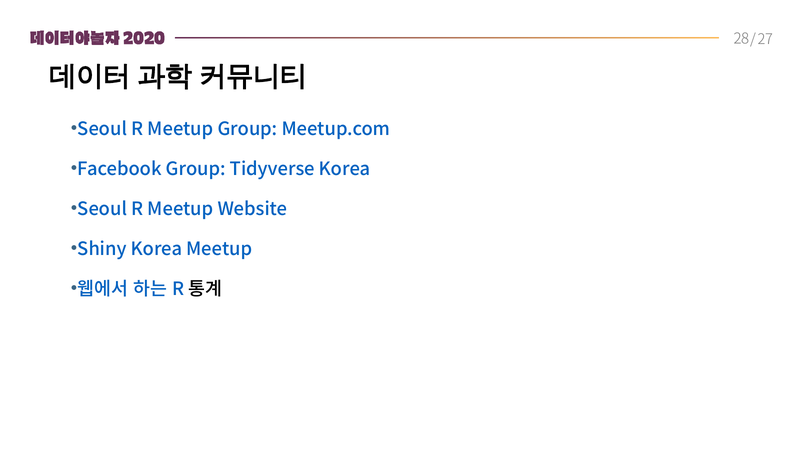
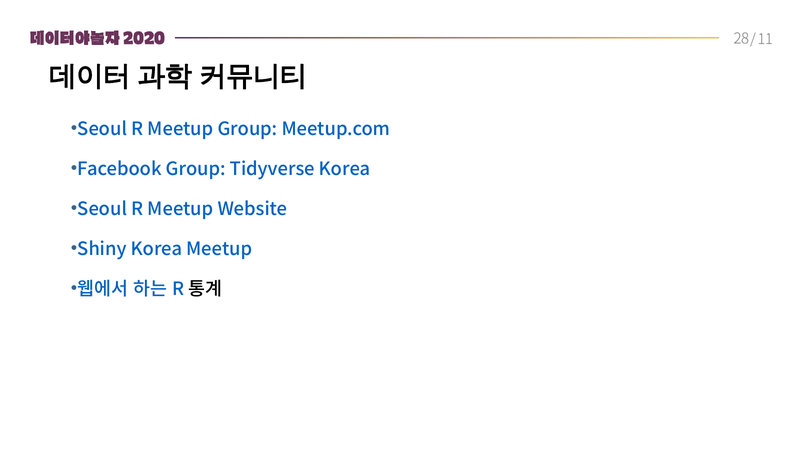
27: 27 -> 11
